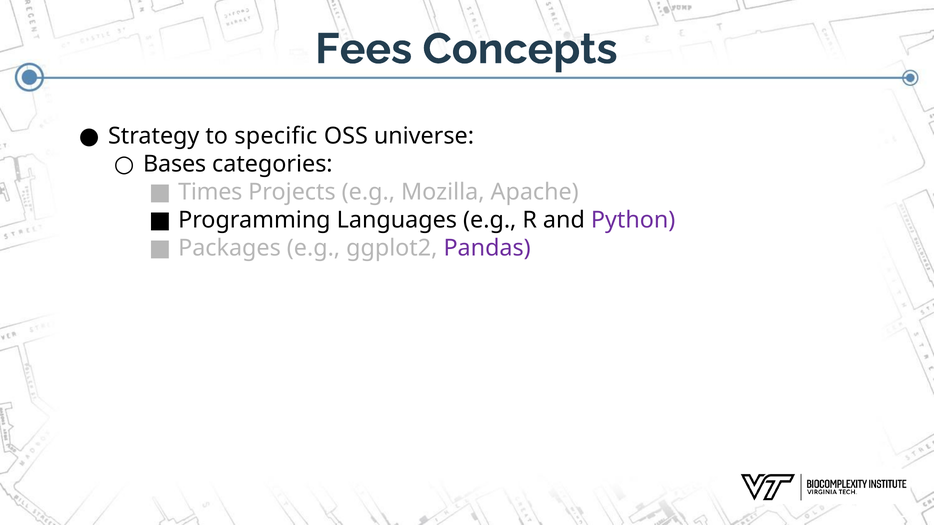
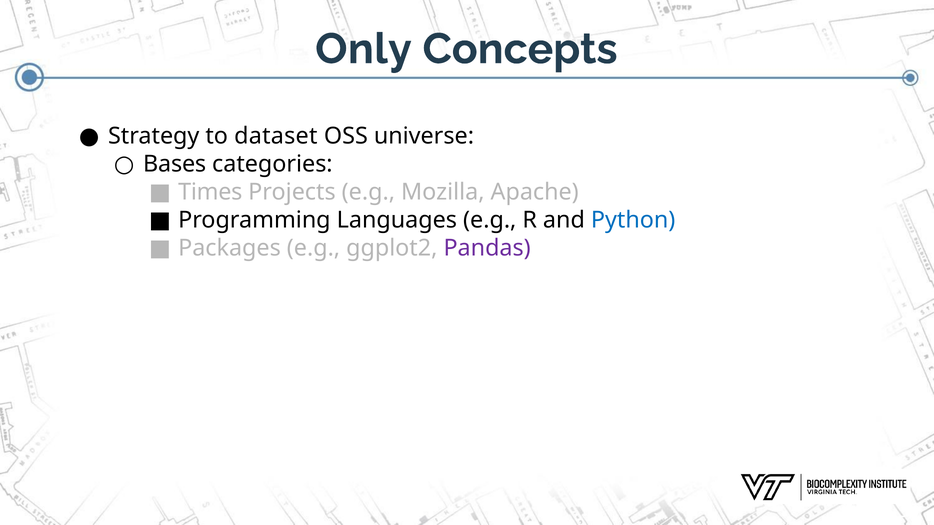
Fees: Fees -> Only
specific: specific -> dataset
Python colour: purple -> blue
